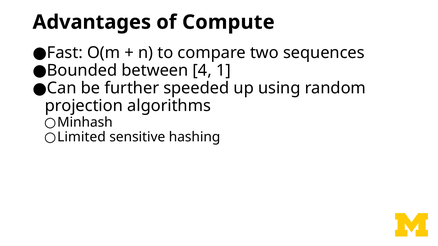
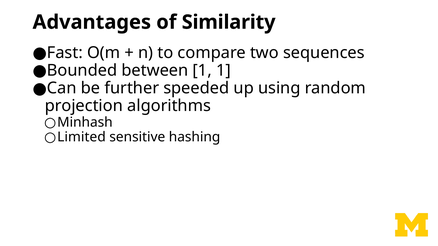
Compute: Compute -> Similarity
between 4: 4 -> 1
